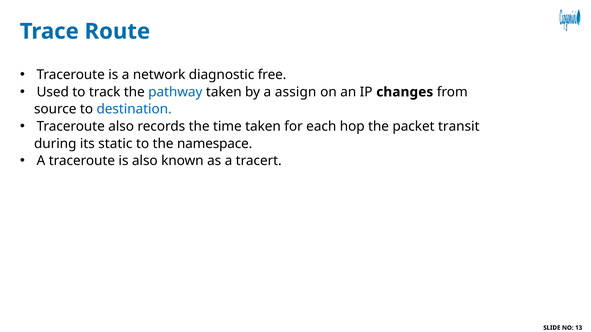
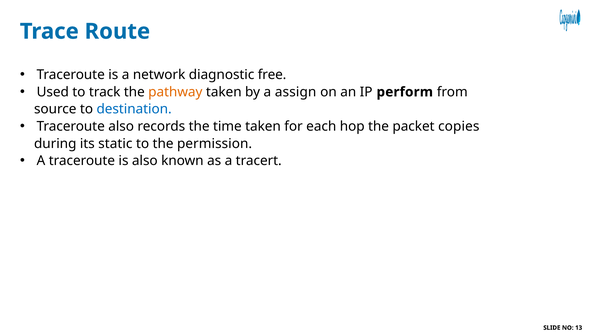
pathway colour: blue -> orange
changes: changes -> perform
transit: transit -> copies
namespace: namespace -> permission
